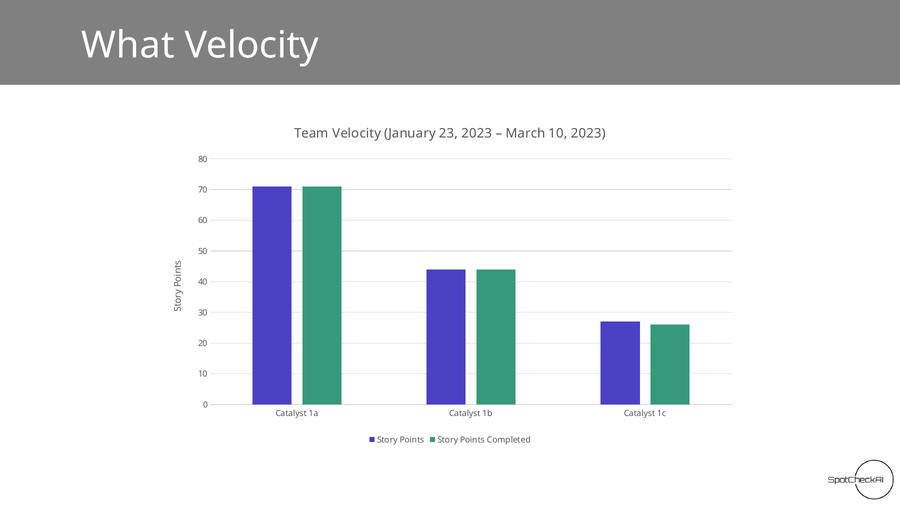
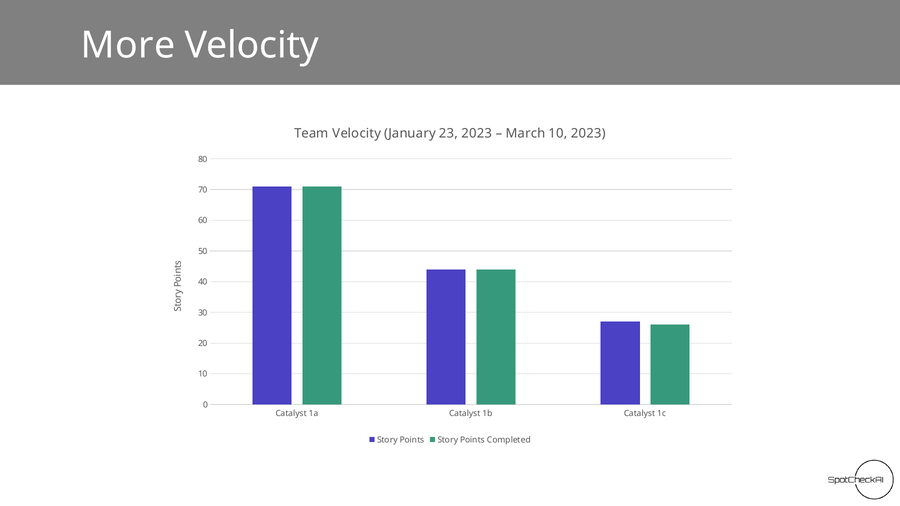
What: What -> More
